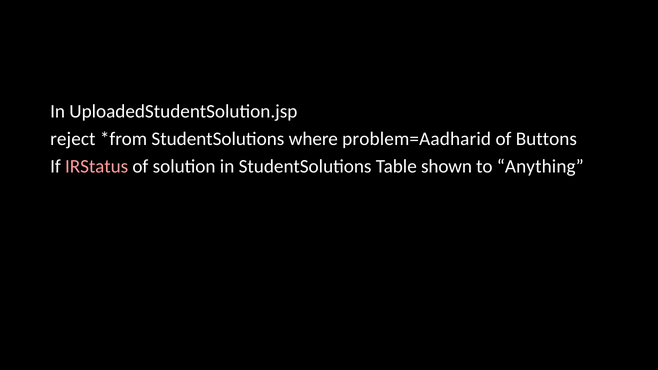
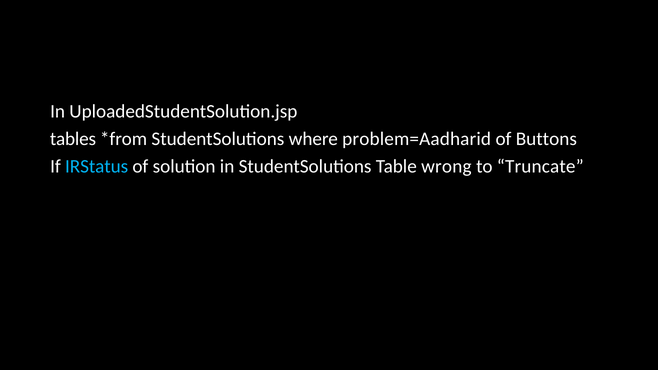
reject: reject -> tables
IRStatus colour: pink -> light blue
shown: shown -> wrong
Anything: Anything -> Truncate
